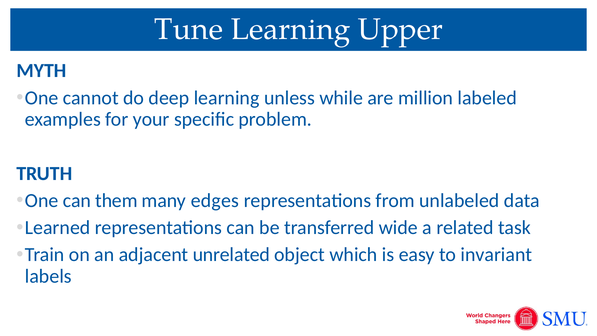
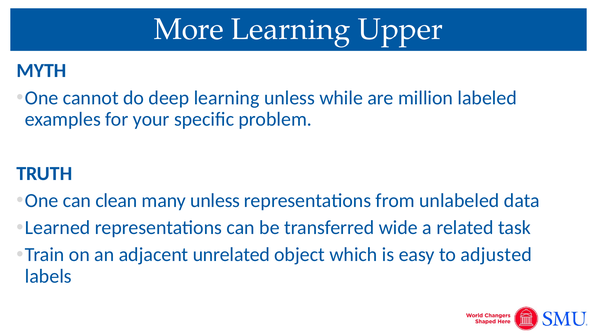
Tune: Tune -> More
them: them -> clean
many edges: edges -> unless
invariant: invariant -> adjusted
